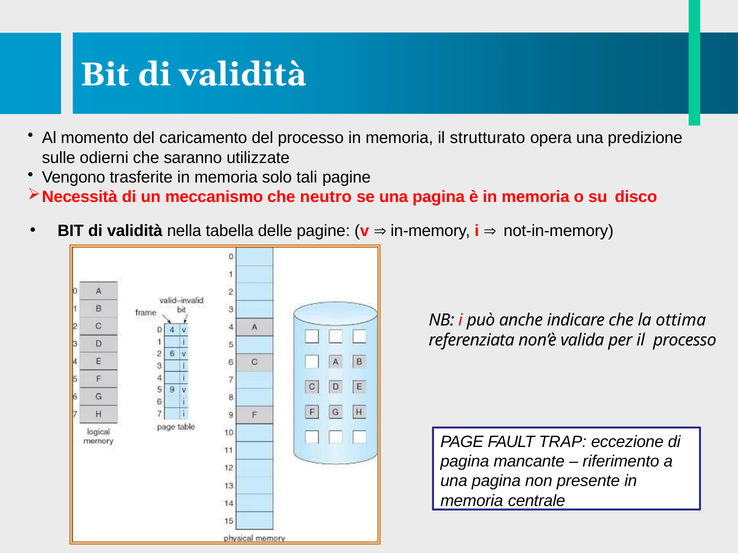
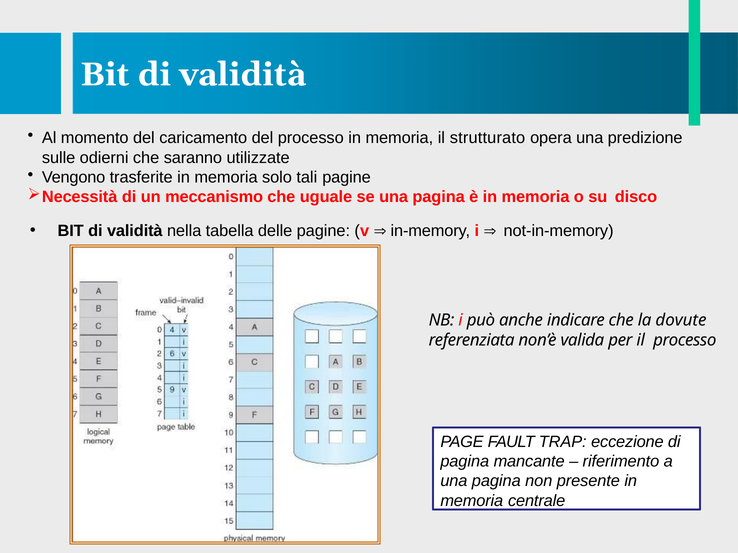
neutro: neutro -> uguale
ottima: ottima -> dovute
